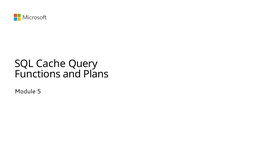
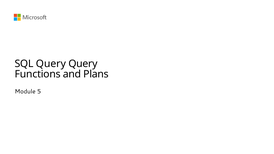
SQL Cache: Cache -> Query
